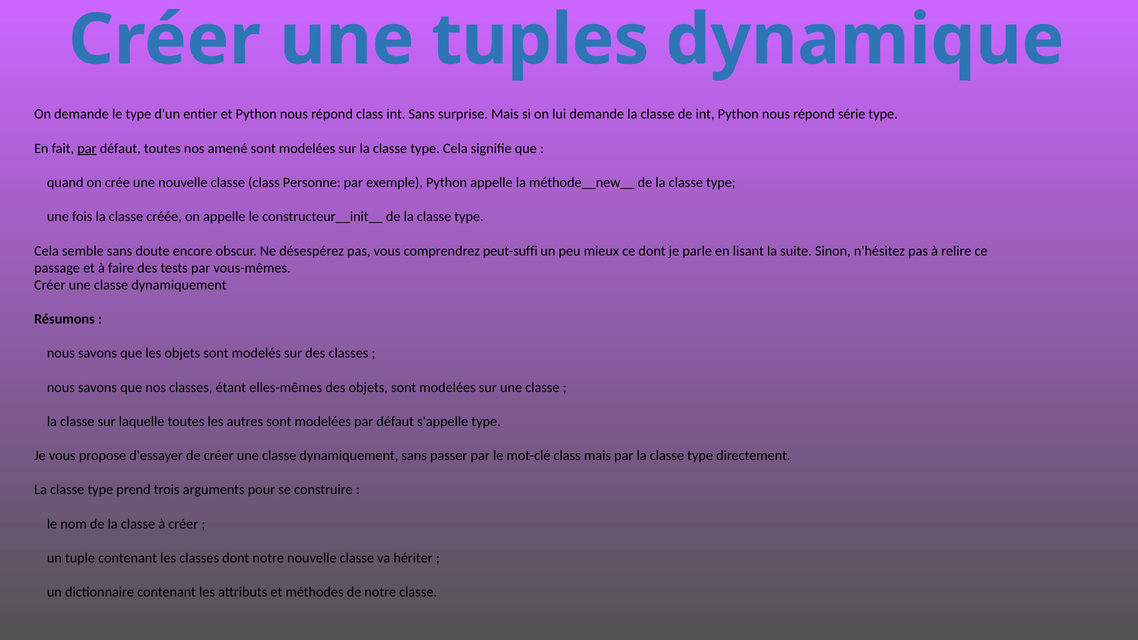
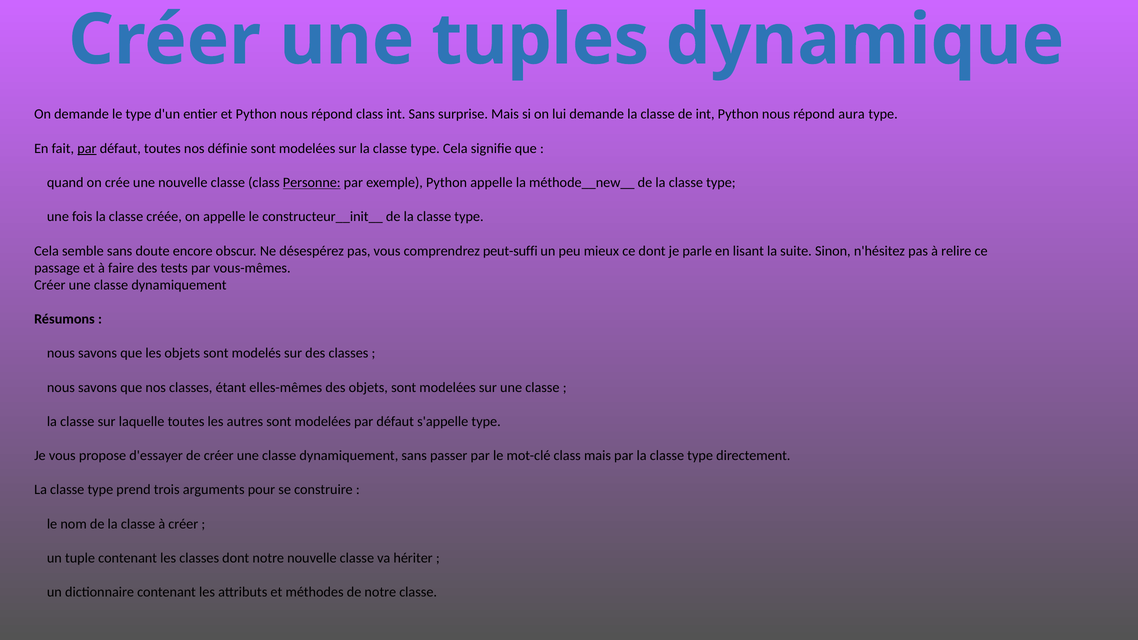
série: série -> aura
amené: amené -> définie
Personne underline: none -> present
